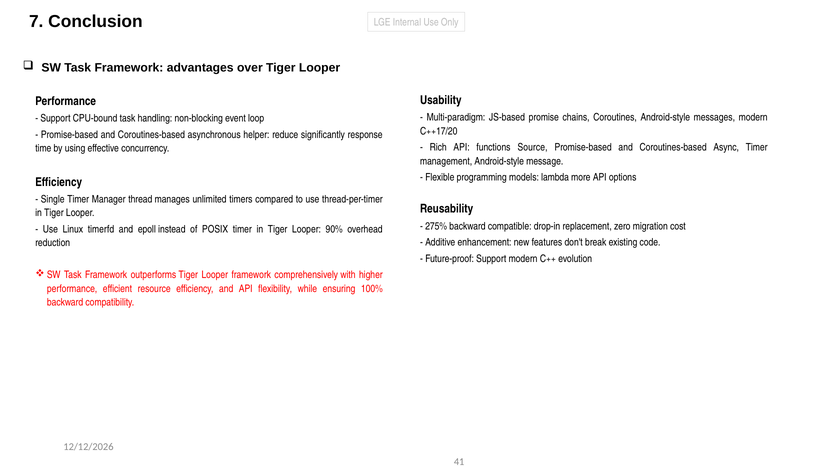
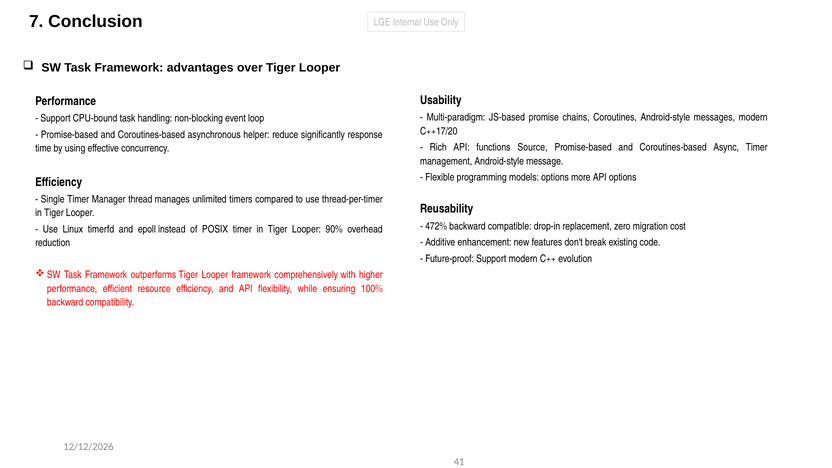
models lambda: lambda -> options
275%: 275% -> 472%
